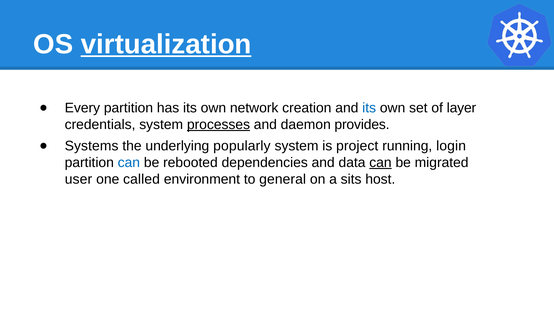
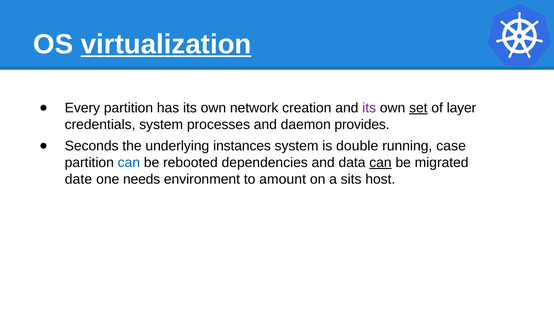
its at (369, 108) colour: blue -> purple
set underline: none -> present
processes underline: present -> none
Systems: Systems -> Seconds
popularly: popularly -> instances
project: project -> double
login: login -> case
user: user -> date
called: called -> needs
general: general -> amount
